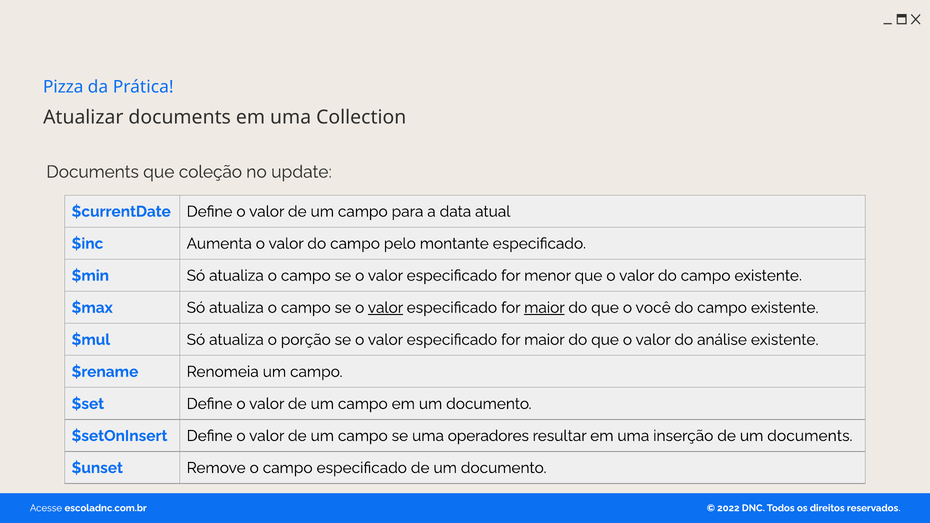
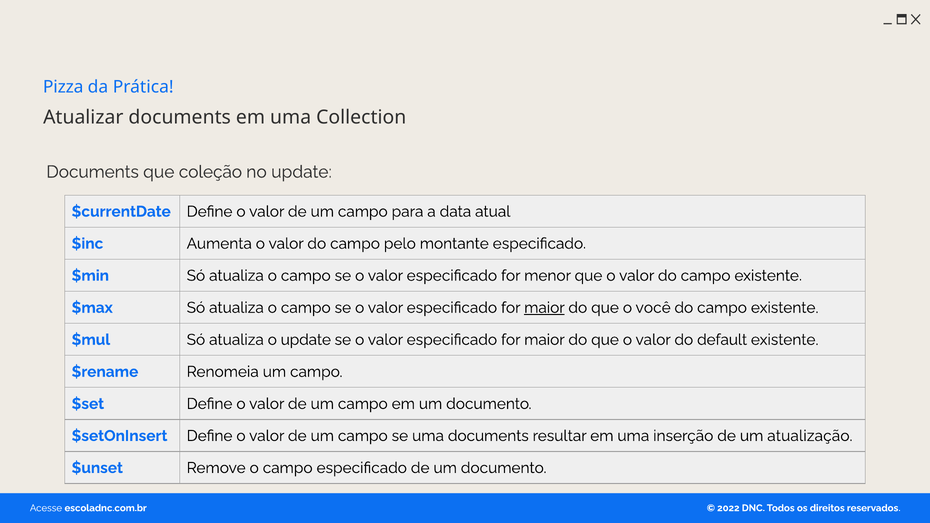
valor at (385, 308) underline: present -> none
o porção: porção -> update
análise: análise -> default
uma operadores: operadores -> documents
um documents: documents -> atualização
